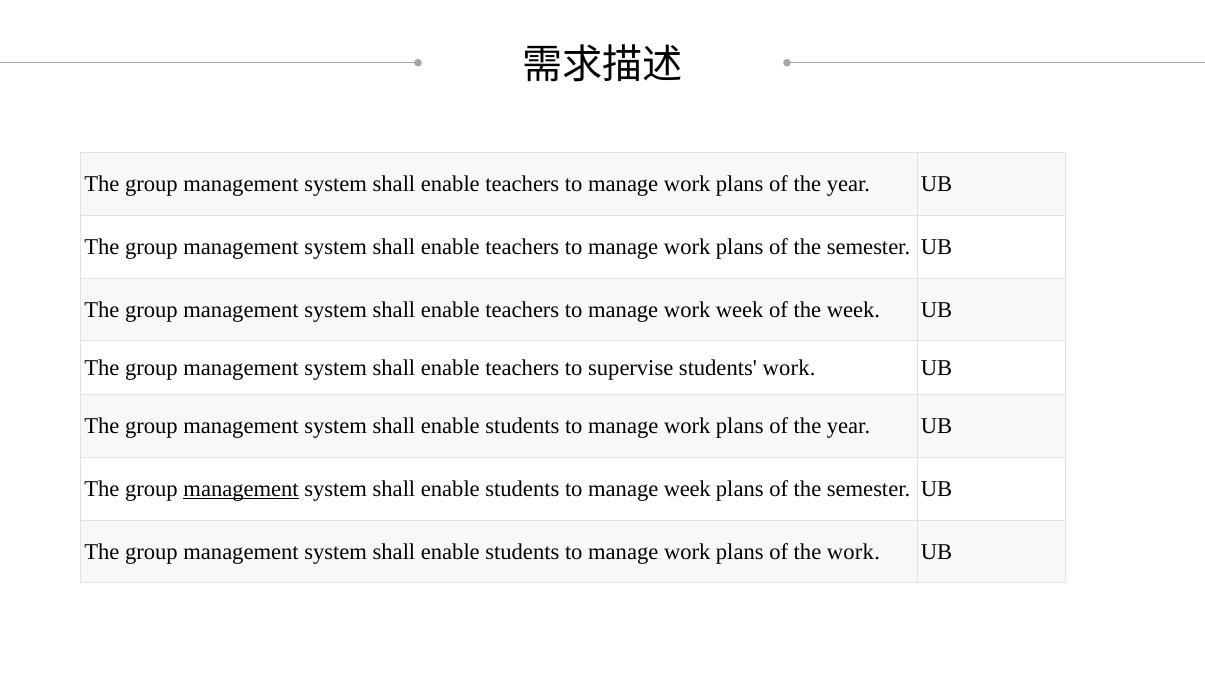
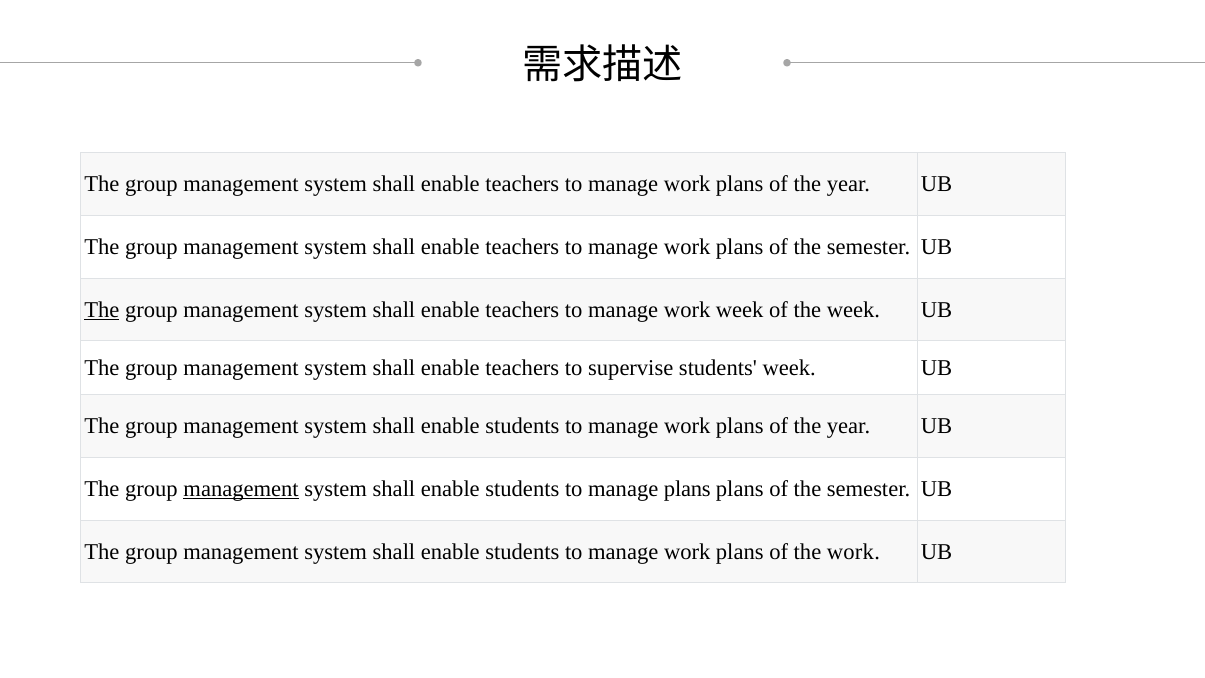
The at (102, 309) underline: none -> present
students work: work -> week
manage week: week -> plans
